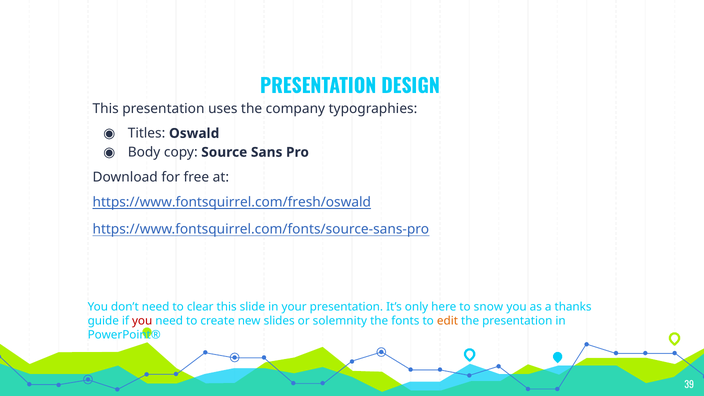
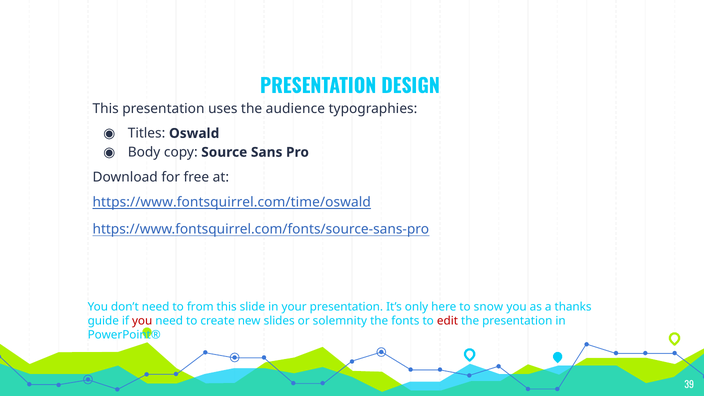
company: company -> audience
https://www.fontsquirrel.com/fresh/oswald: https://www.fontsquirrel.com/fresh/oswald -> https://www.fontsquirrel.com/time/oswald
clear: clear -> from
edit colour: orange -> red
